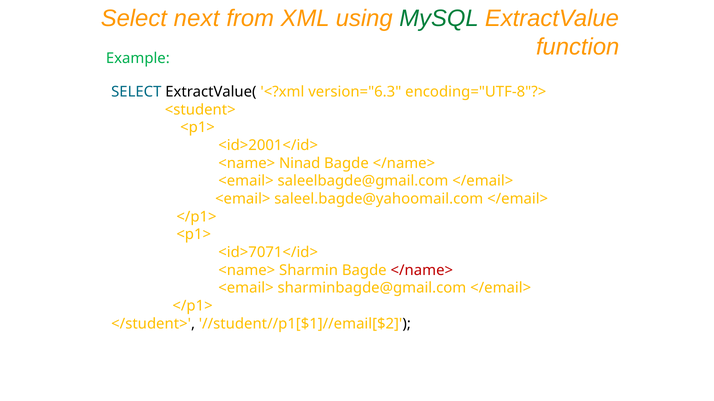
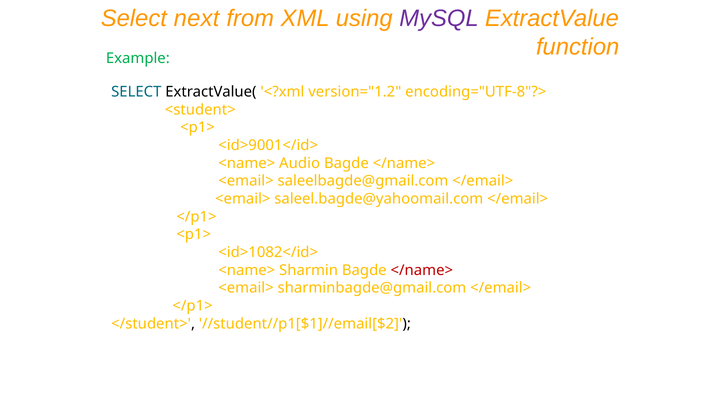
MySQL colour: green -> purple
version="6.3: version="6.3 -> version="1.2
<id>2001</id>: <id>2001</id> -> <id>9001</id>
Ninad: Ninad -> Audio
<id>7071</id>: <id>7071</id> -> <id>1082</id>
